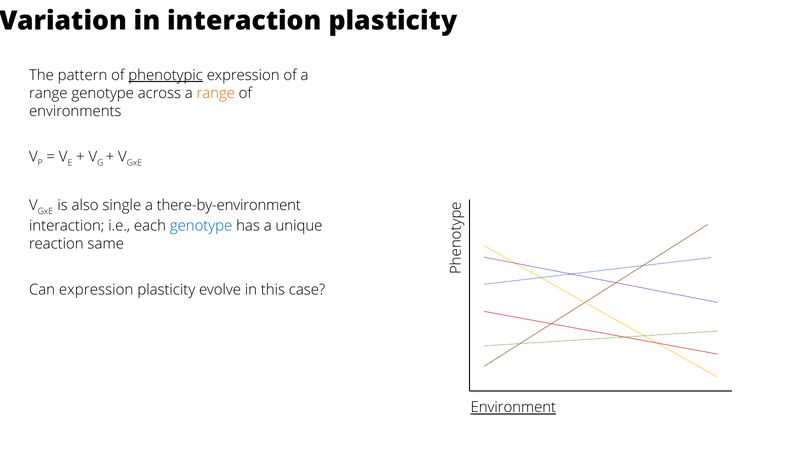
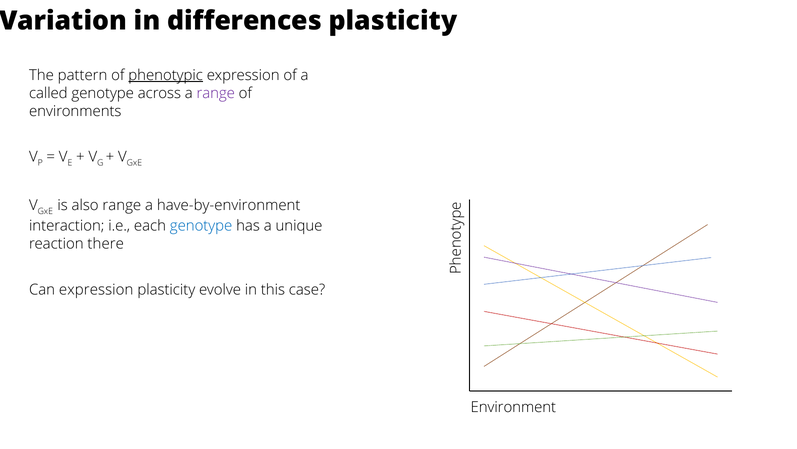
in interaction: interaction -> differences
range at (48, 93): range -> called
range at (216, 93) colour: orange -> purple
also single: single -> range
there-by-environment: there-by-environment -> have-by-environment
same: same -> there
Environment underline: present -> none
